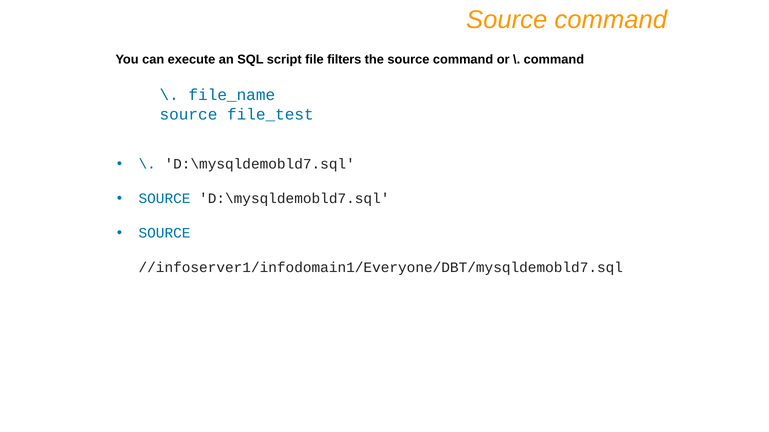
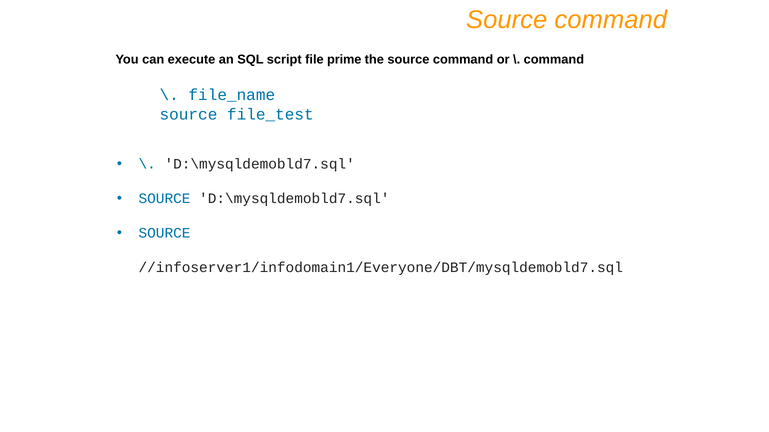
filters: filters -> prime
